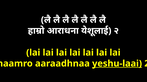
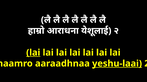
lai at (33, 53) underline: none -> present
